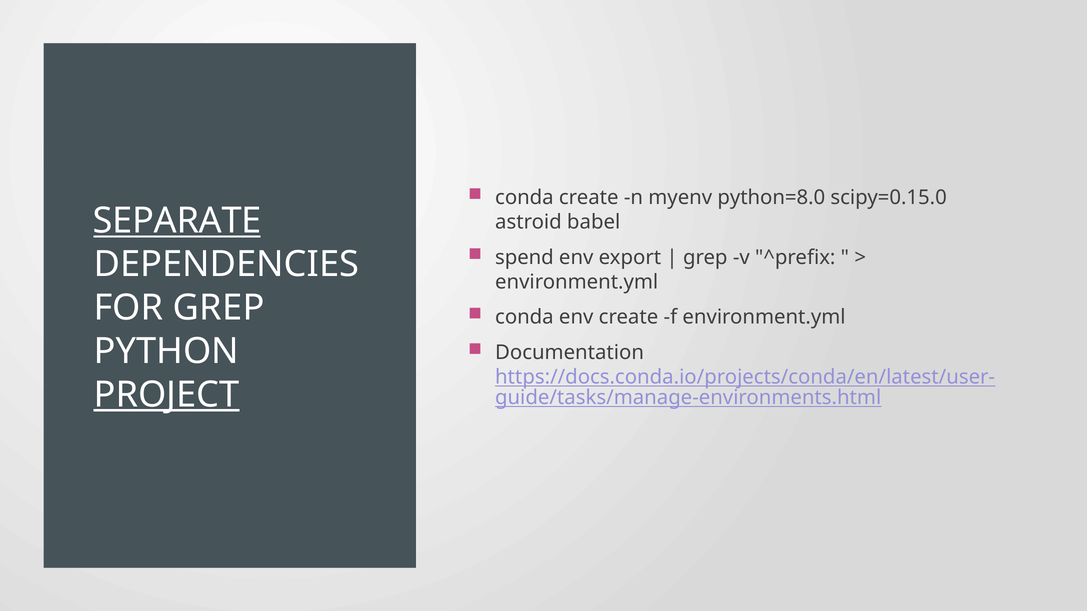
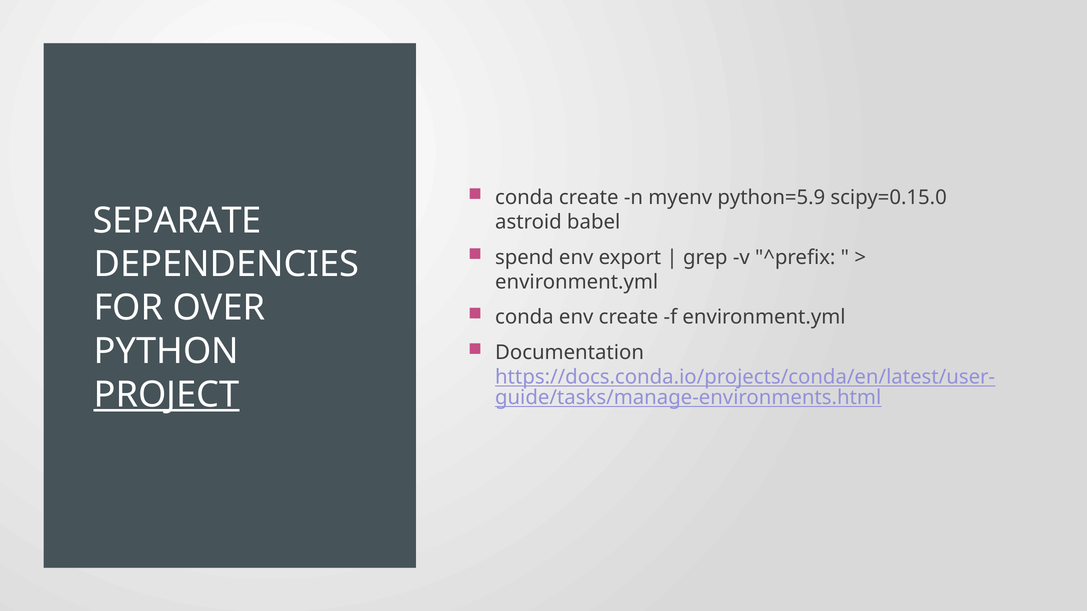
python=8.0: python=8.0 -> python=5.9
SEPARATE underline: present -> none
FOR GREP: GREP -> OVER
